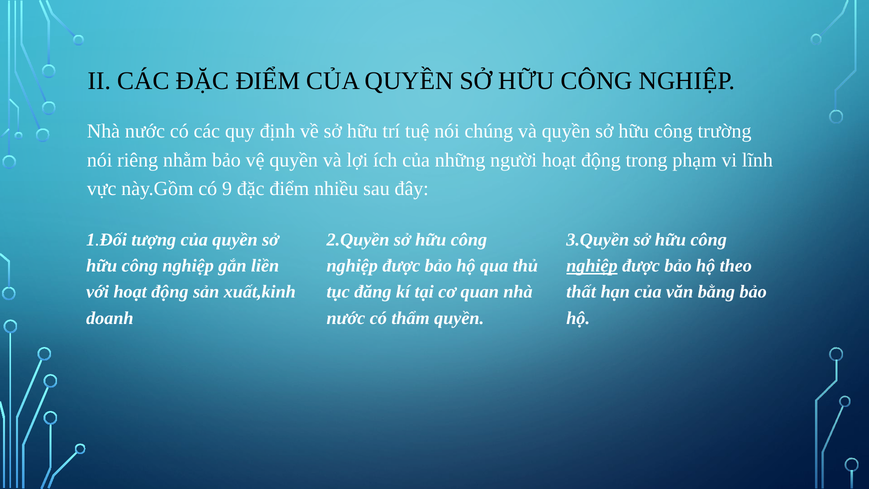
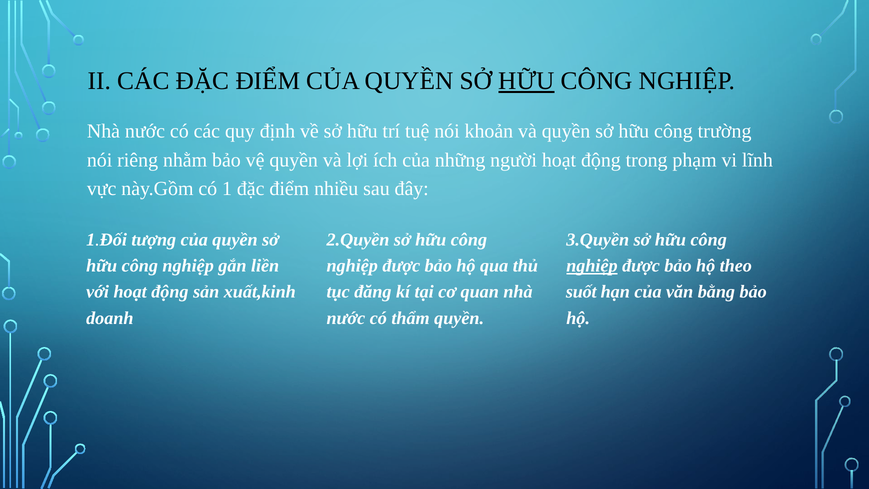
HỮU at (526, 81) underline: none -> present
chúng: chúng -> khoản
9: 9 -> 1
thất: thất -> suốt
